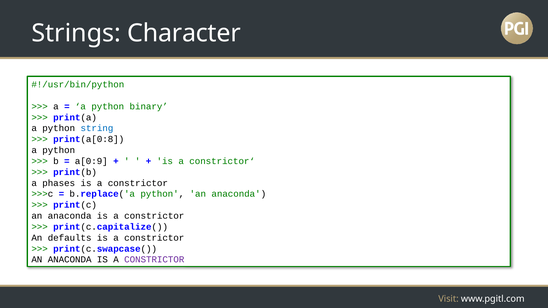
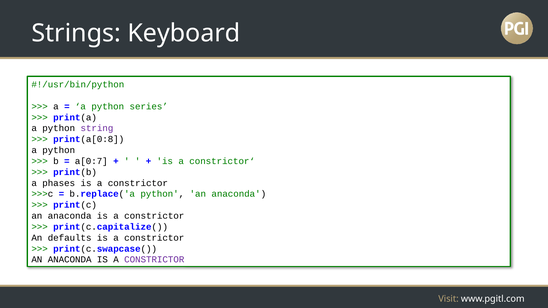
Character: Character -> Keyboard
binary: binary -> series
string colour: blue -> purple
a[0:9: a[0:9 -> a[0:7
